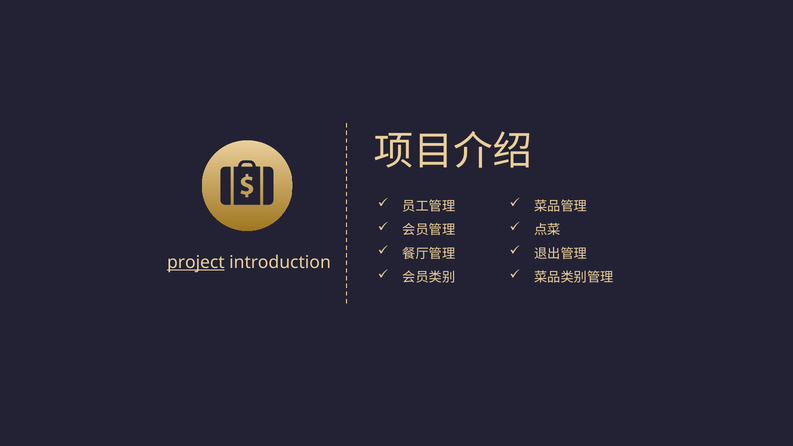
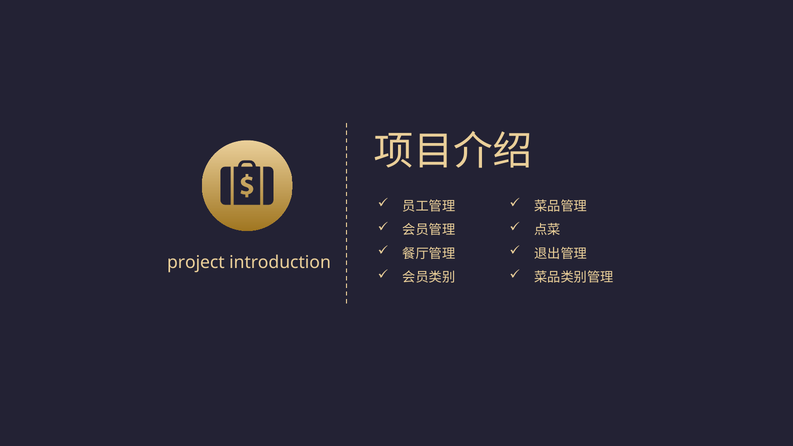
project underline: present -> none
